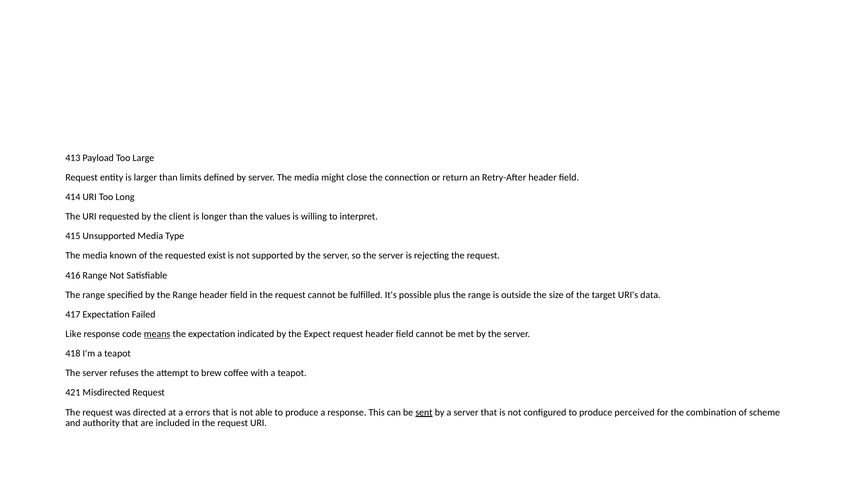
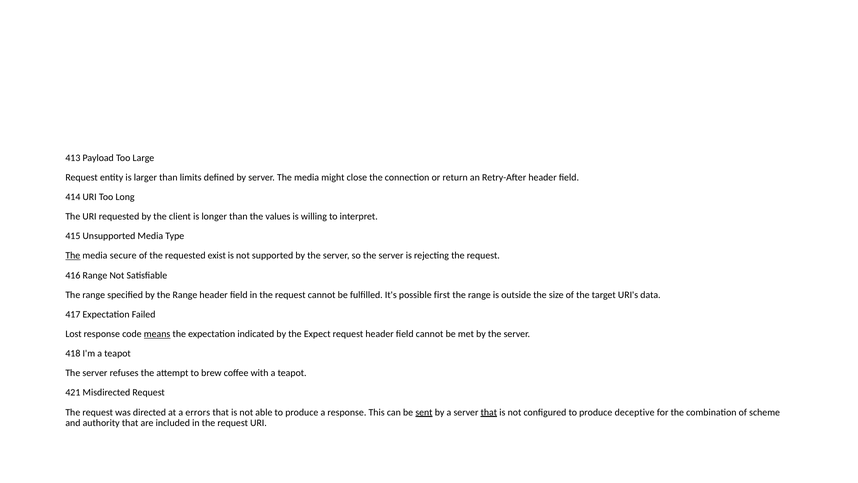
The at (73, 255) underline: none -> present
known: known -> secure
plus: plus -> first
Like: Like -> Lost
that at (489, 412) underline: none -> present
perceived: perceived -> deceptive
